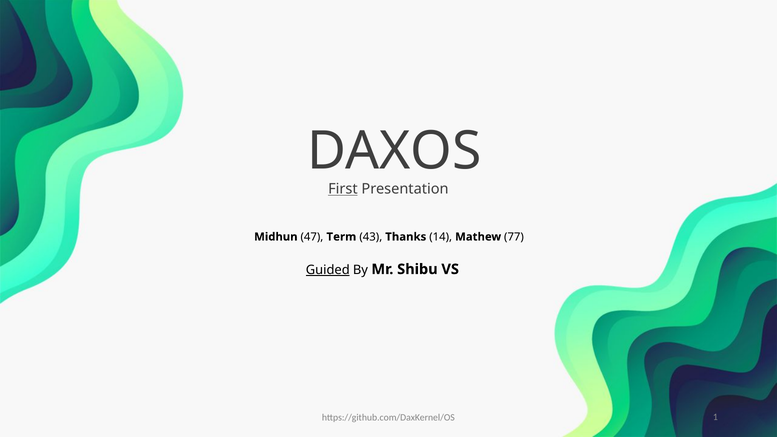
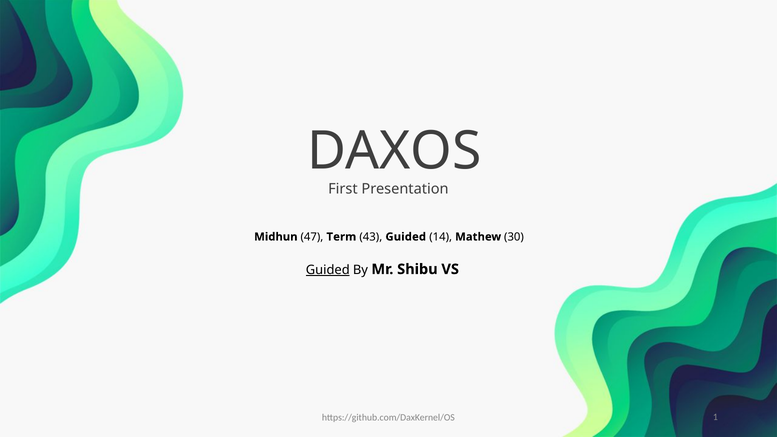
First underline: present -> none
43 Thanks: Thanks -> Guided
77: 77 -> 30
